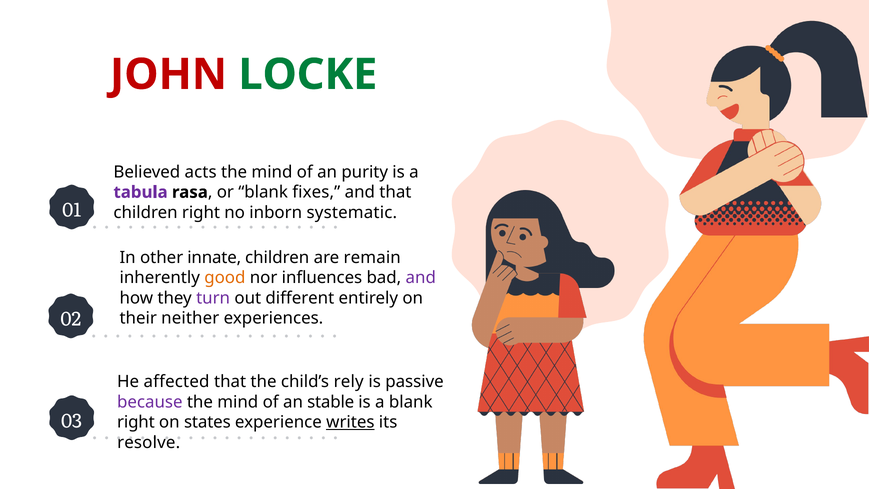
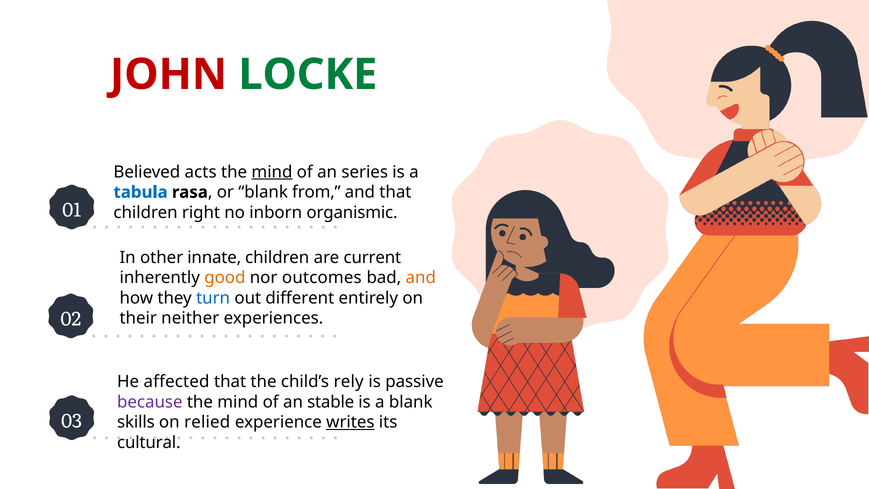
mind at (272, 172) underline: none -> present
purity: purity -> series
tabula colour: purple -> blue
fixes: fixes -> from
systematic: systematic -> organismic
remain: remain -> current
influences: influences -> outcomes
and at (421, 278) colour: purple -> orange
turn colour: purple -> blue
right at (136, 422): right -> skills
states: states -> relied
resolve: resolve -> cultural
